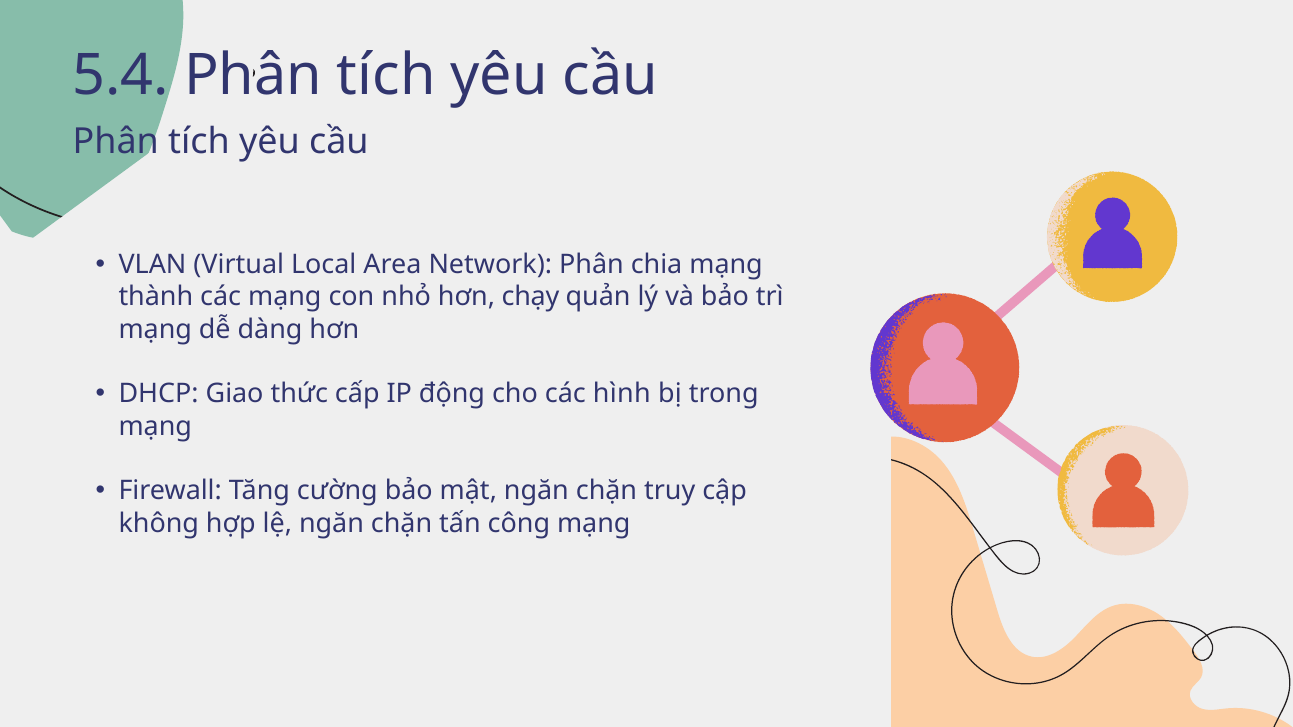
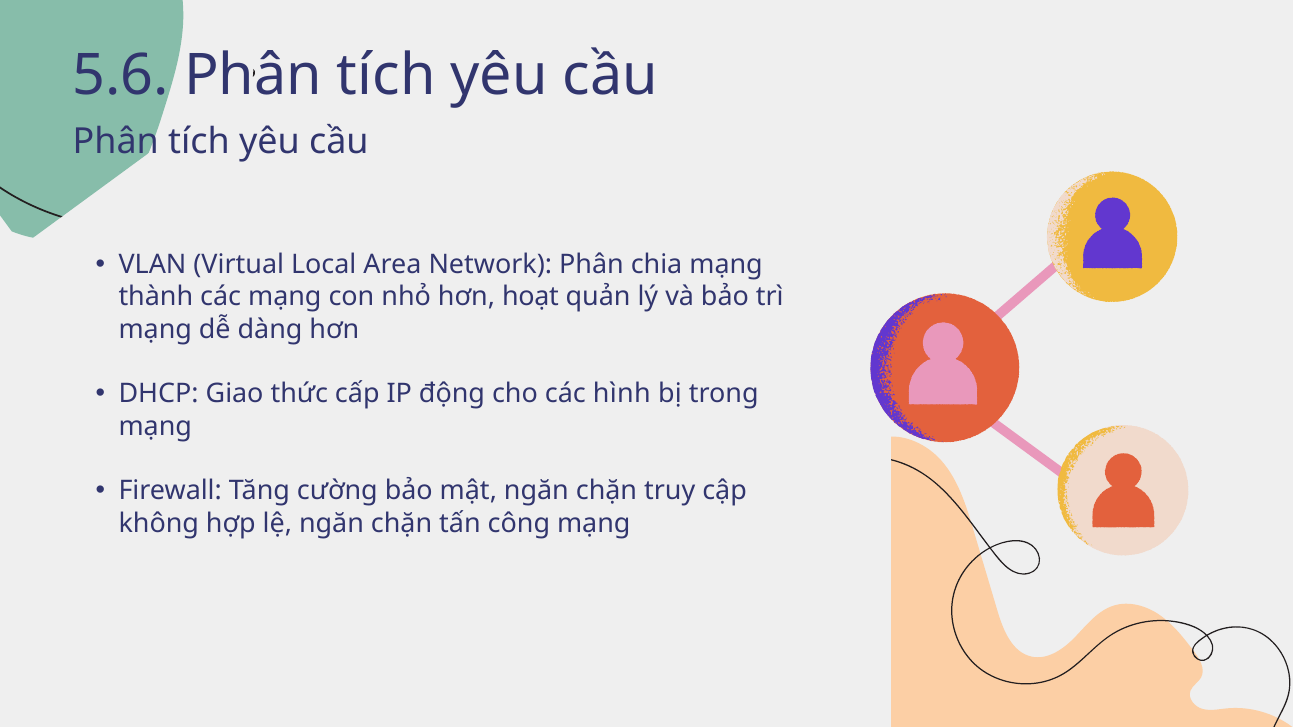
5.4: 5.4 -> 5.6
chạy: chạy -> hoạt
